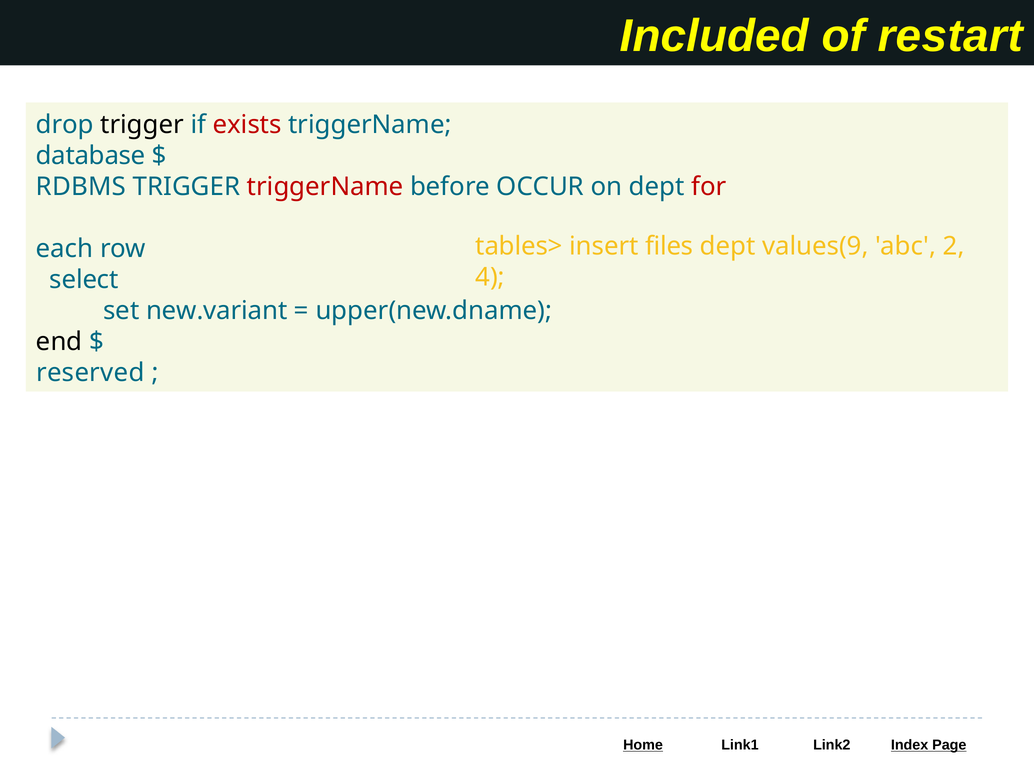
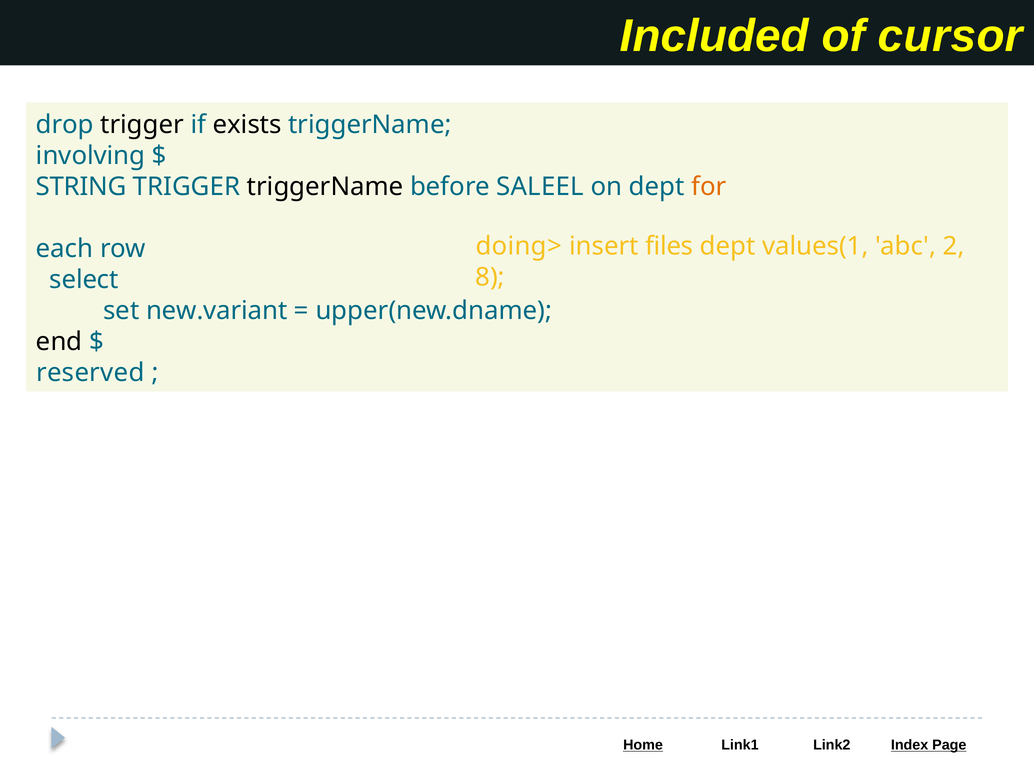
restart: restart -> cursor
exists colour: red -> black
database: database -> involving
RDBMS: RDBMS -> STRING
triggerName at (325, 187) colour: red -> black
OCCUR: OCCUR -> SALEEL
for colour: red -> orange
tables>: tables> -> doing>
values(9: values(9 -> values(1
4: 4 -> 8
